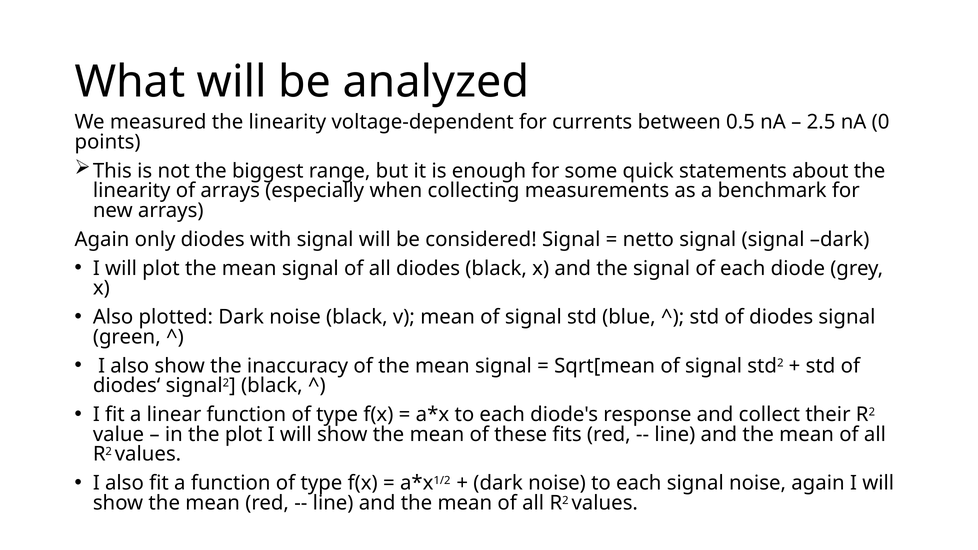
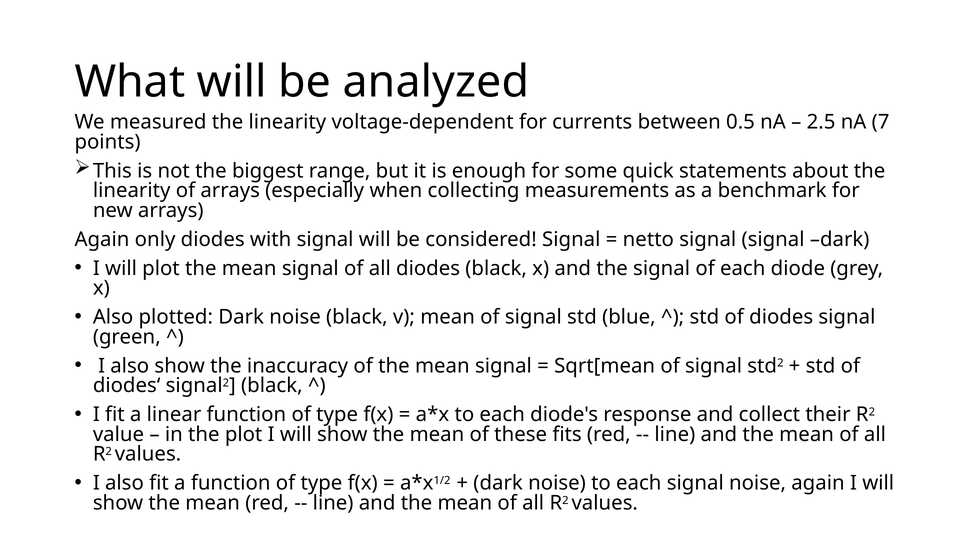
0: 0 -> 7
